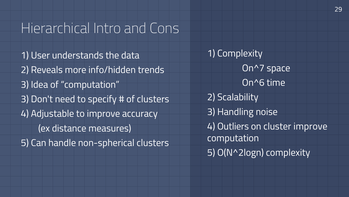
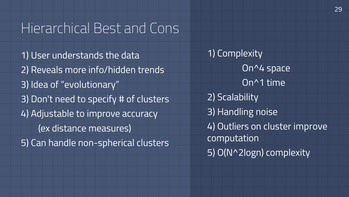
Intro: Intro -> Best
On^7: On^7 -> On^4
On^6: On^6 -> On^1
of computation: computation -> evolutionary
